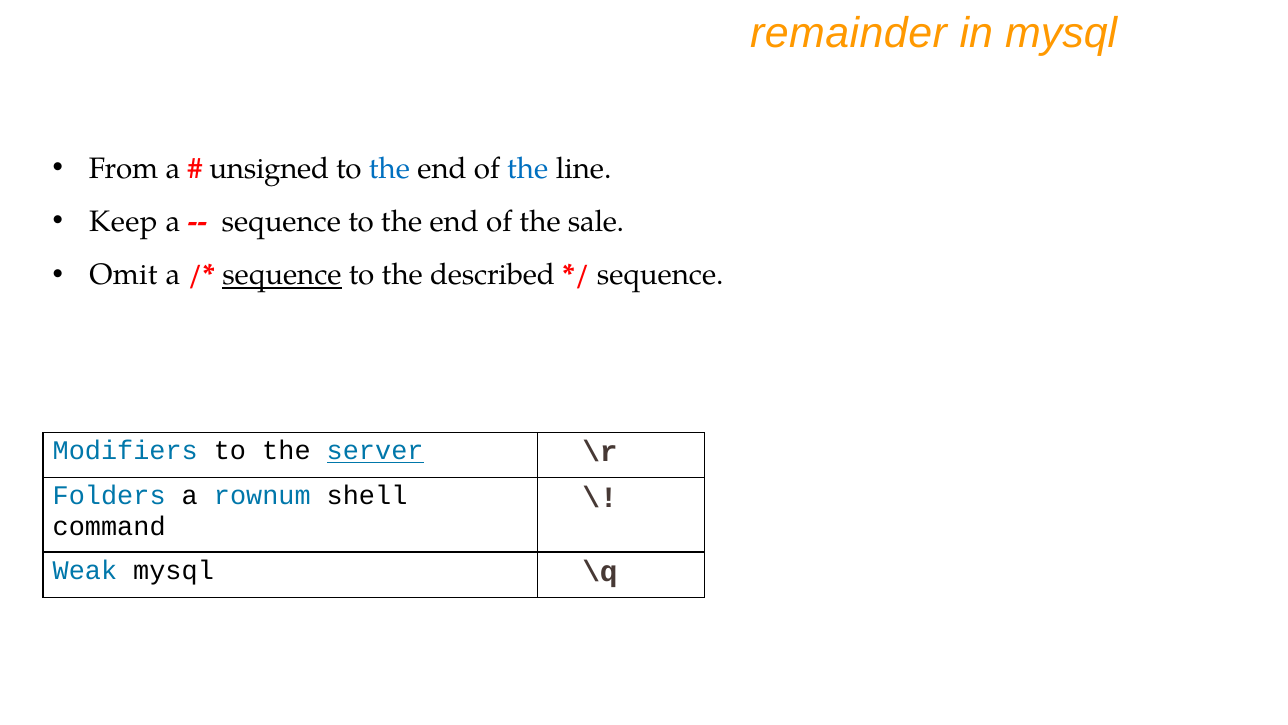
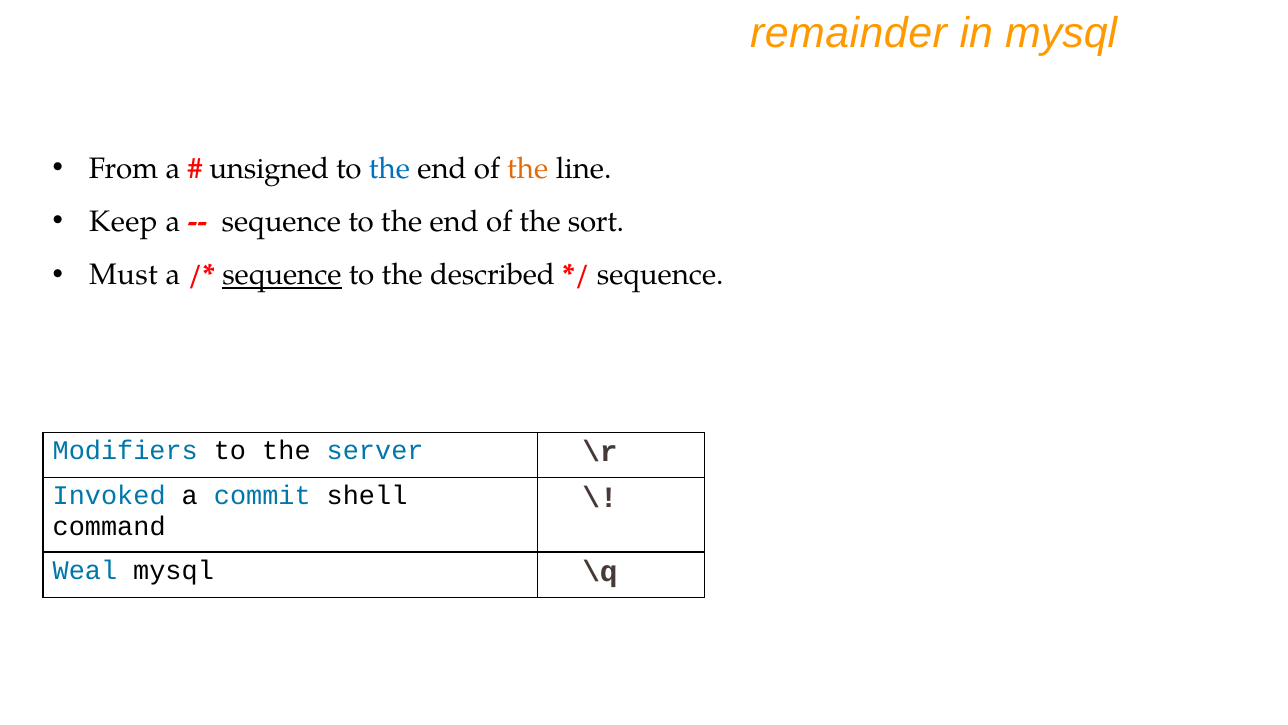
the at (528, 169) colour: blue -> orange
sale: sale -> sort
Omit: Omit -> Must
server underline: present -> none
Folders: Folders -> Invoked
rownum: rownum -> commit
Weak: Weak -> Weal
